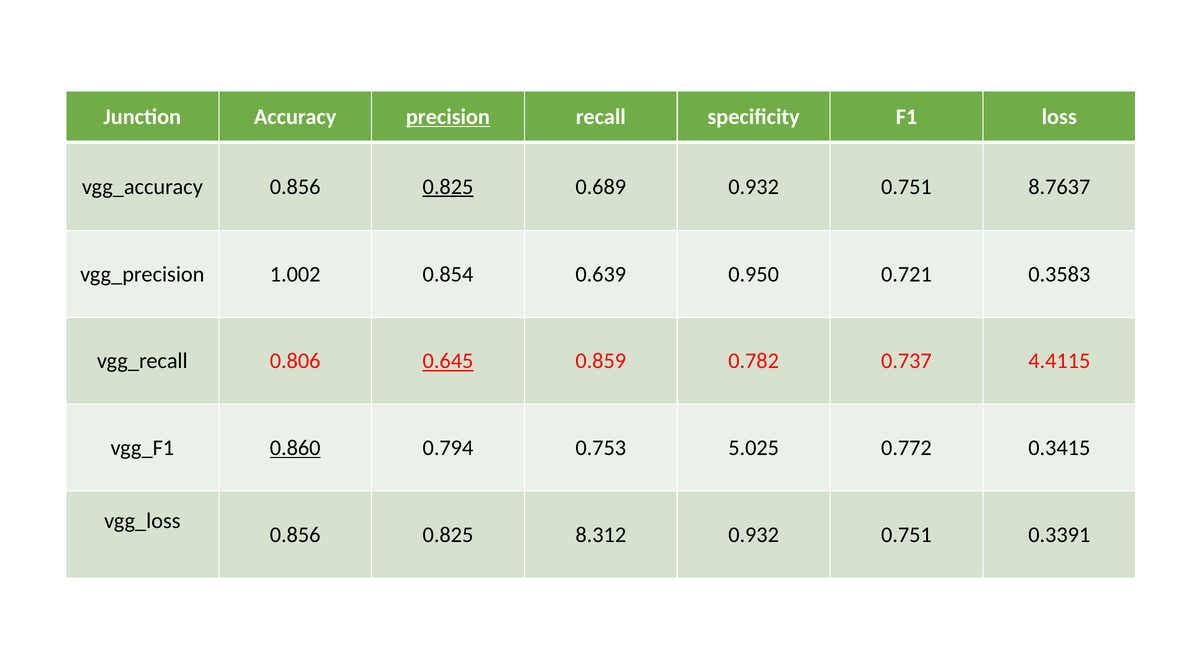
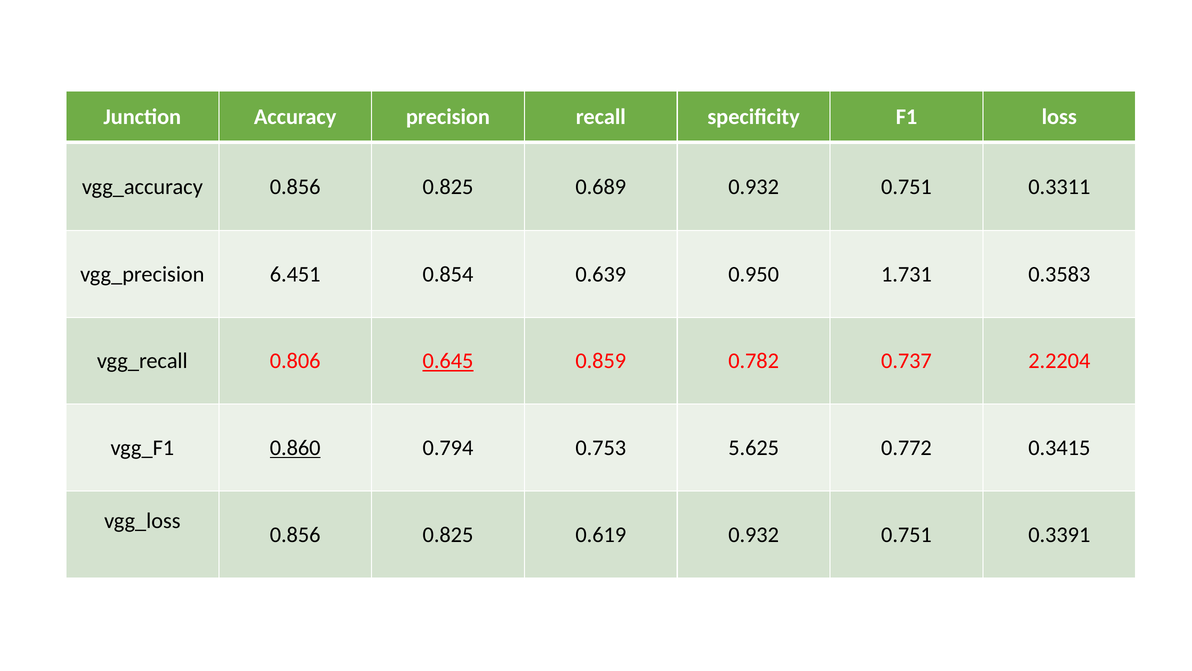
precision underline: present -> none
0.825 at (448, 187) underline: present -> none
8.7637: 8.7637 -> 0.3311
1.002: 1.002 -> 6.451
0.721: 0.721 -> 1.731
4.4115: 4.4115 -> 2.2204
5.025: 5.025 -> 5.625
8.312: 8.312 -> 0.619
